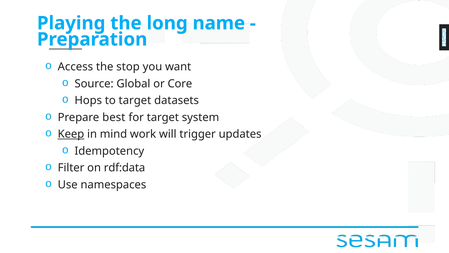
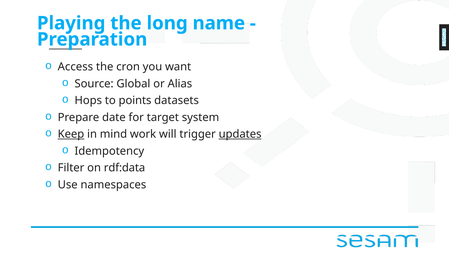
stop: stop -> cron
Core: Core -> Alias
to target: target -> points
best: best -> date
updates underline: none -> present
